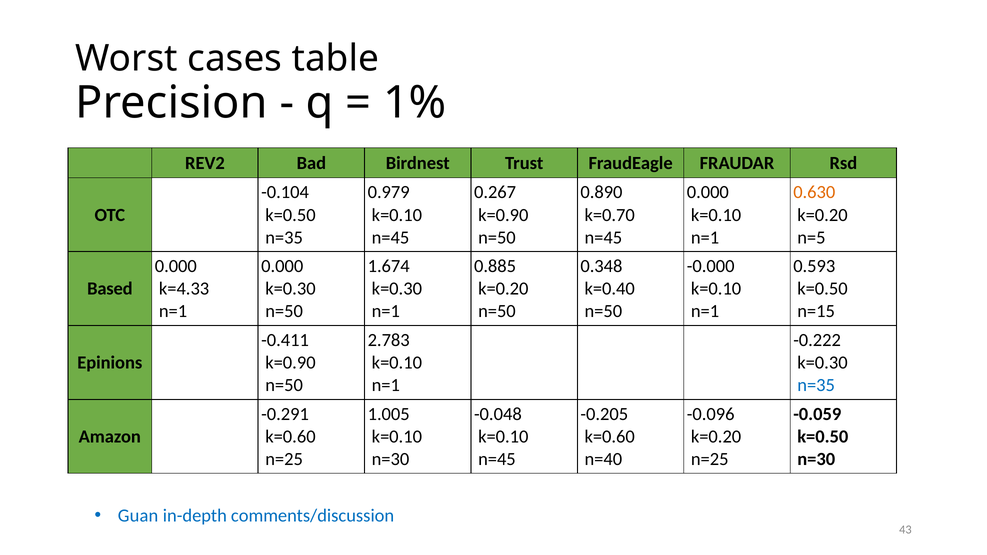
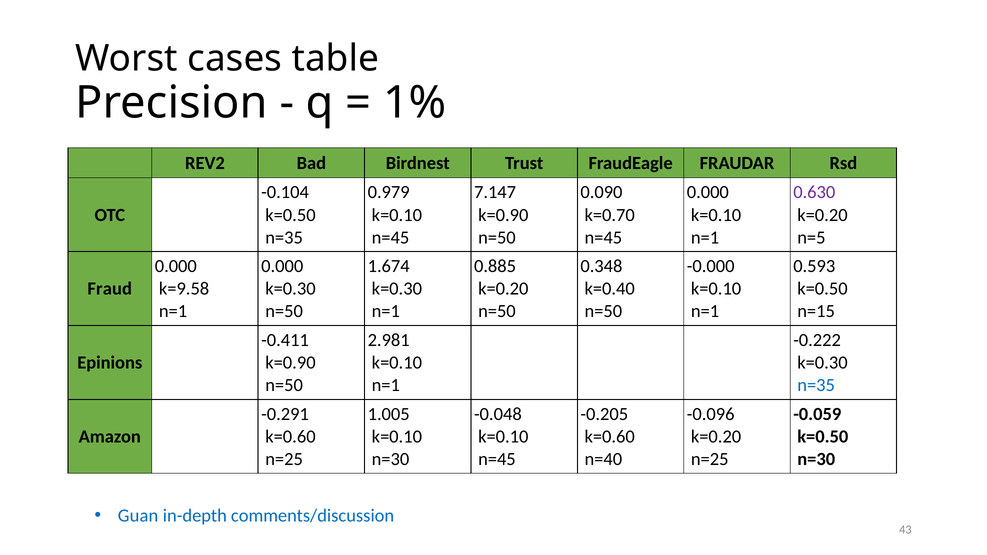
0.267: 0.267 -> 7.147
0.890: 0.890 -> 0.090
0.630 colour: orange -> purple
Based: Based -> Fraud
k=4.33: k=4.33 -> k=9.58
2.783: 2.783 -> 2.981
